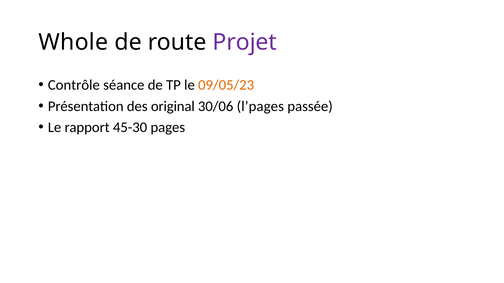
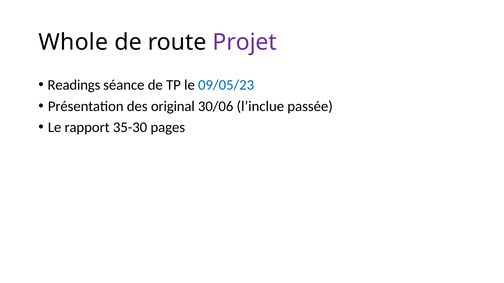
Contrôle: Contrôle -> Readings
09/05/23 colour: orange -> blue
l’pages: l’pages -> l’inclue
45-30: 45-30 -> 35-30
